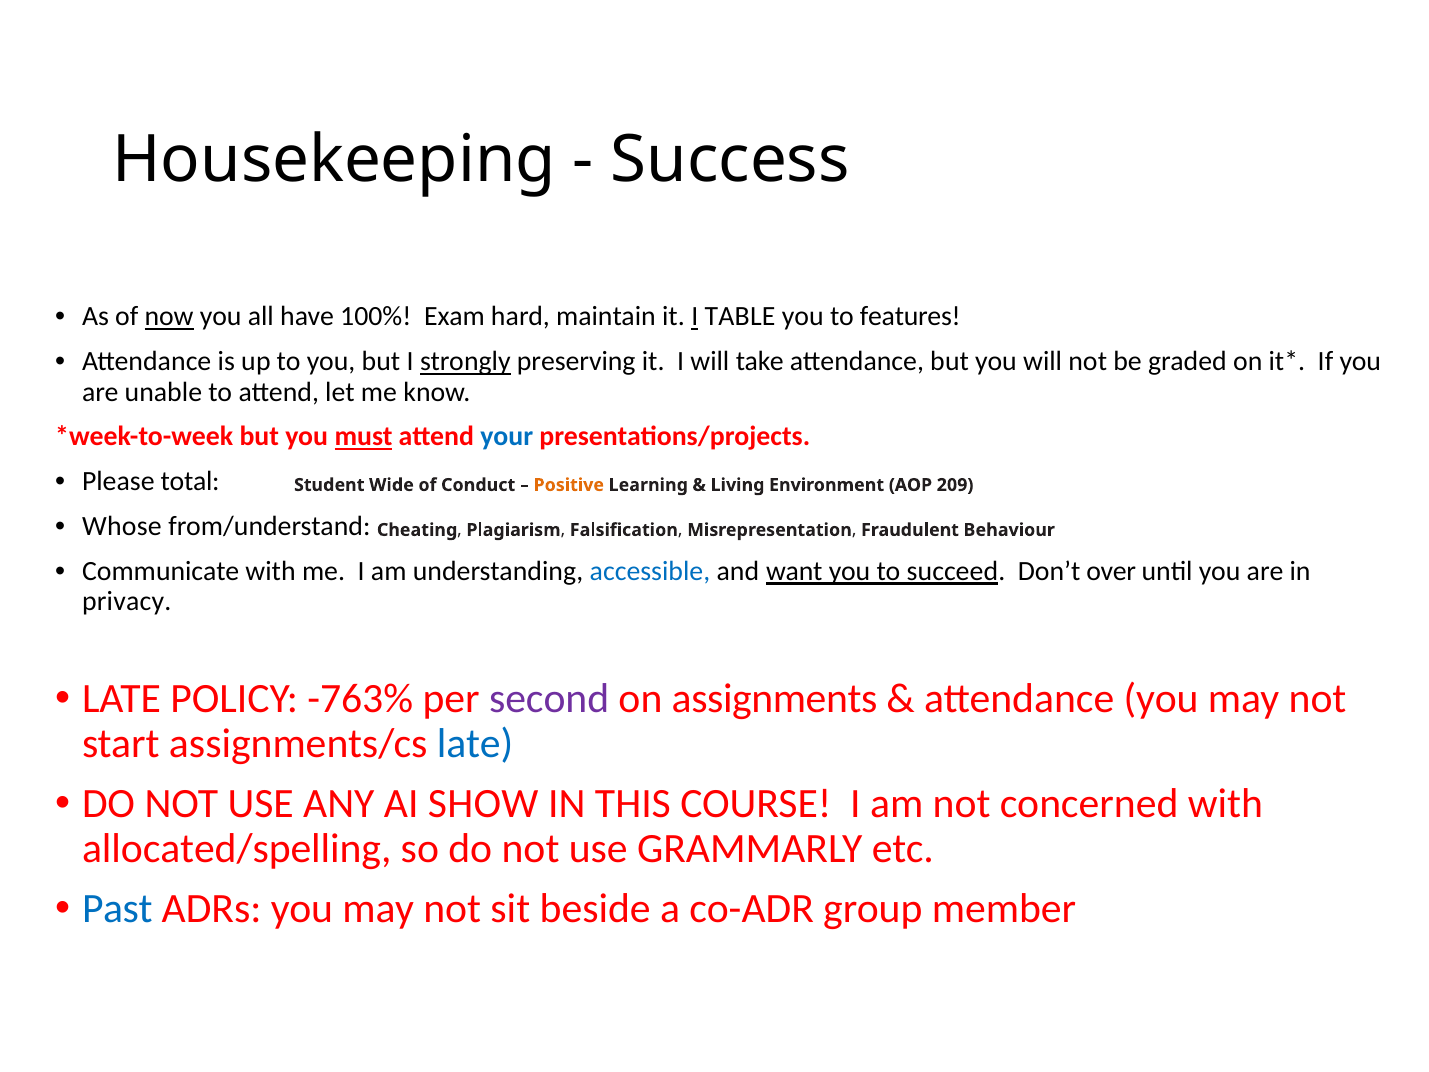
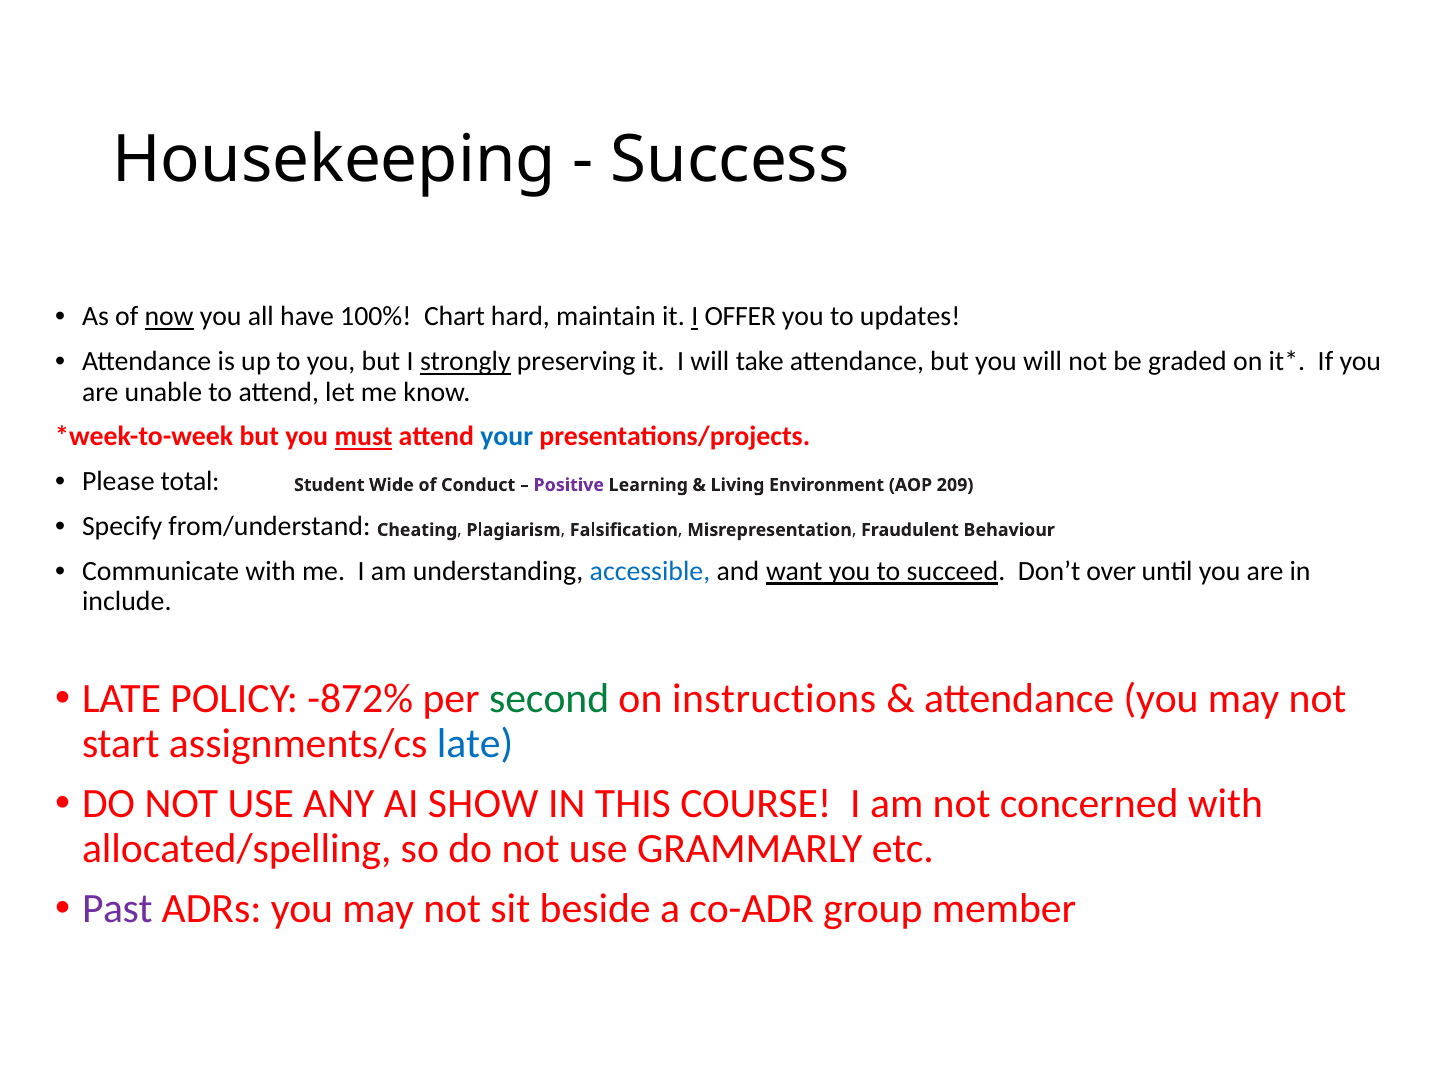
Exam: Exam -> Chart
TABLE: TABLE -> OFFER
features: features -> updates
Positive colour: orange -> purple
Whose: Whose -> Specify
privacy: privacy -> include
-763%: -763% -> -872%
second colour: purple -> green
assignments: assignments -> instructions
Past colour: blue -> purple
